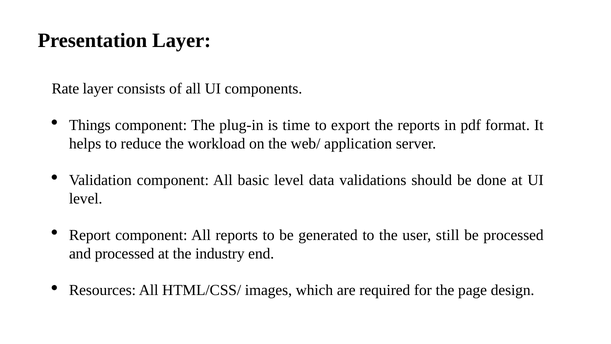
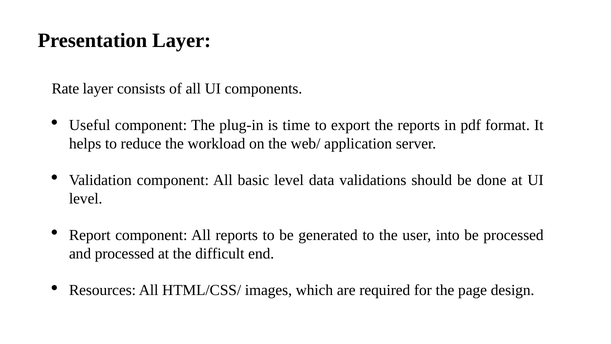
Things: Things -> Useful
still: still -> into
industry: industry -> difficult
